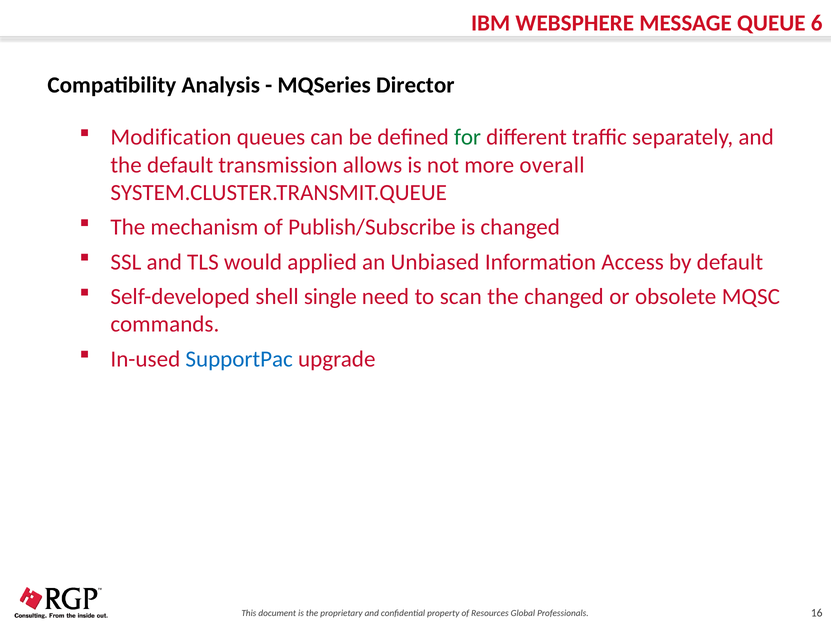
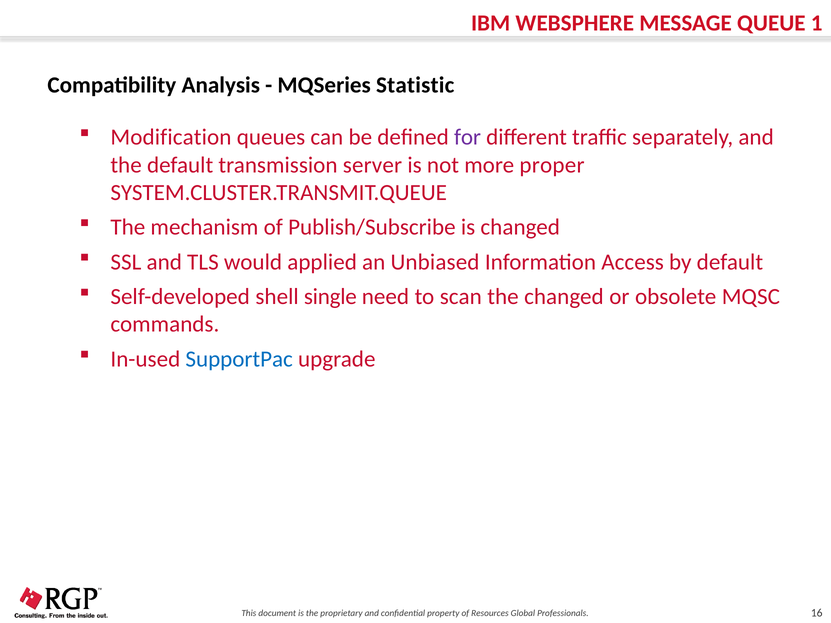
6: 6 -> 1
Director: Director -> Statistic
for colour: green -> purple
allows: allows -> server
overall: overall -> proper
